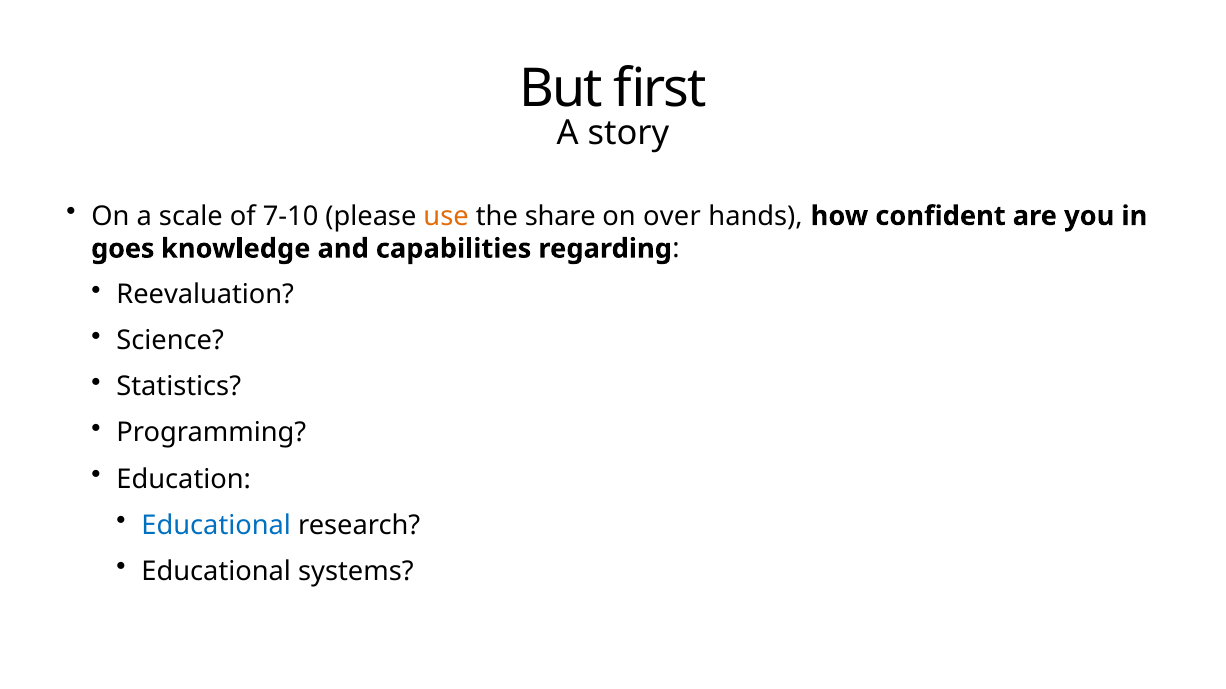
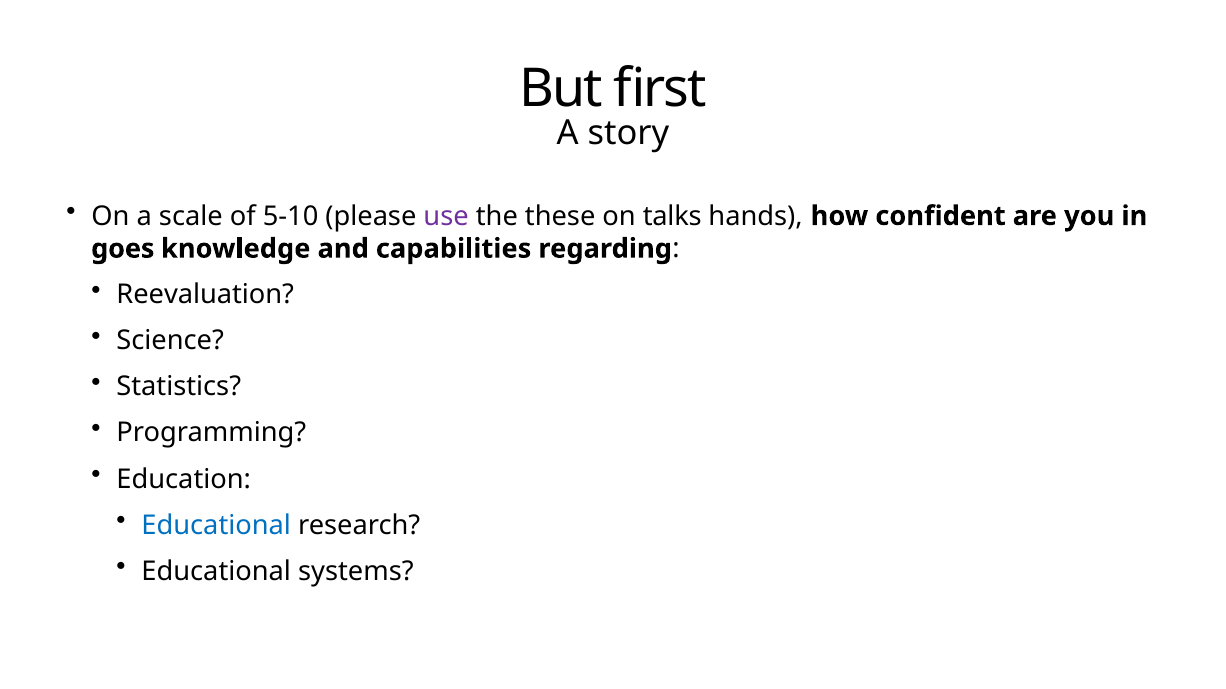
7-10: 7-10 -> 5-10
use colour: orange -> purple
share: share -> these
over: over -> talks
